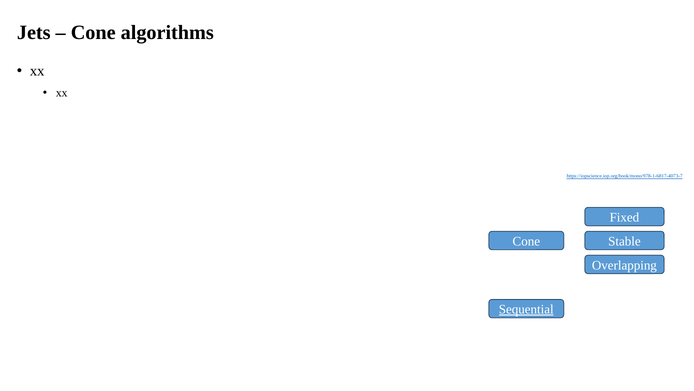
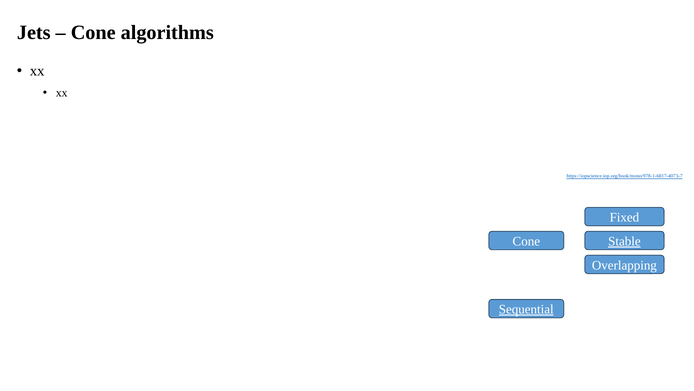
Stable underline: none -> present
